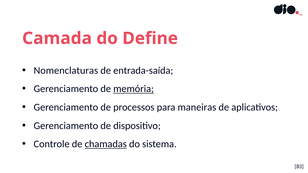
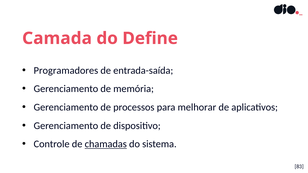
Nomenclaturas: Nomenclaturas -> Programadores
memória underline: present -> none
maneiras: maneiras -> melhorar
